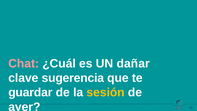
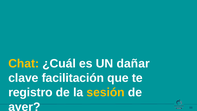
Chat colour: pink -> yellow
sugerencia: sugerencia -> facilitación
guardar: guardar -> registro
